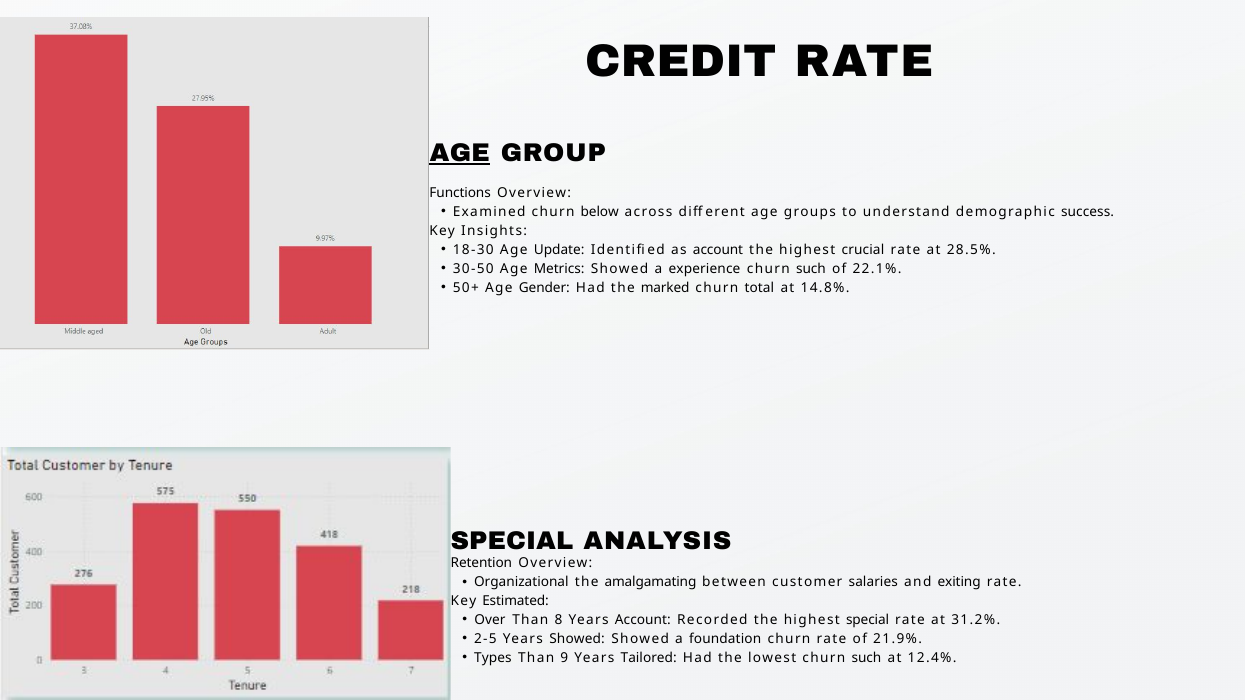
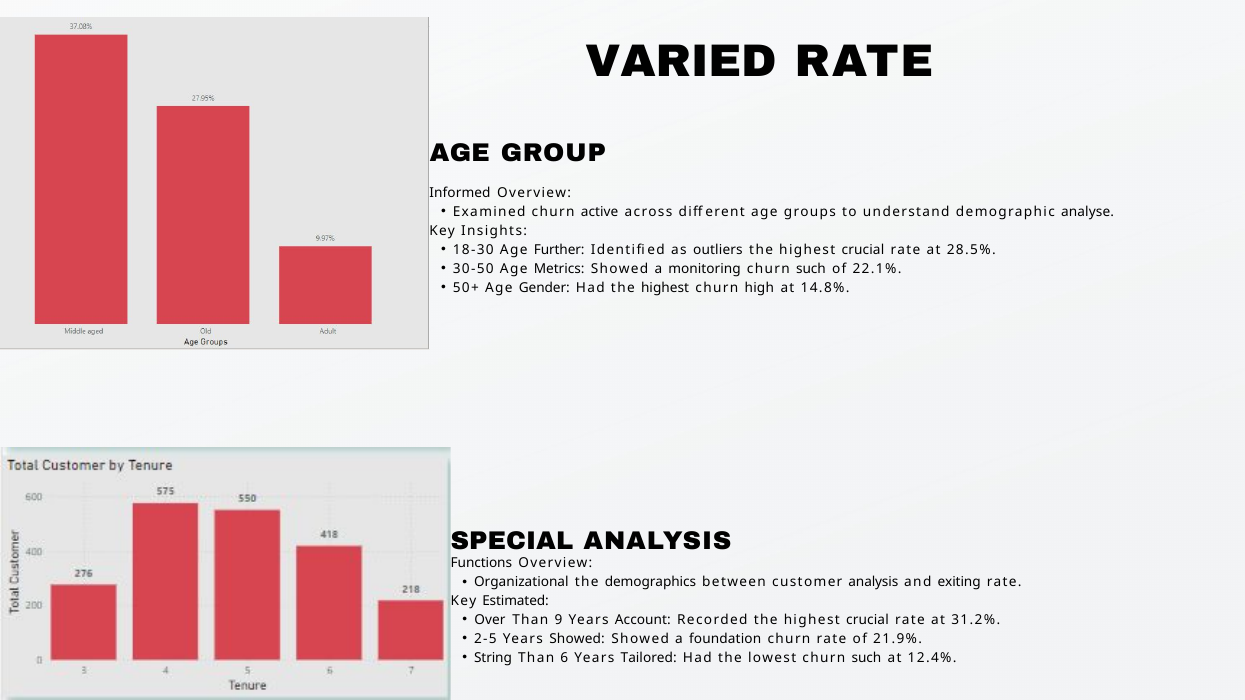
CREDIT: CREDIT -> VARIED
AGE at (460, 153) underline: present -> none
Functions: Functions -> Informed
below: below -> active
success: success -> analyse
Update: Update -> Further
as account: account -> outliers
experience: experience -> monitoring
Had the marked: marked -> highest
total: total -> high
Retention: Retention -> Functions
amalgamating: amalgamating -> demographics
customer salaries: salaries -> analysis
8: 8 -> 9
Recorded the highest special: special -> crucial
Types: Types -> String
9: 9 -> 6
